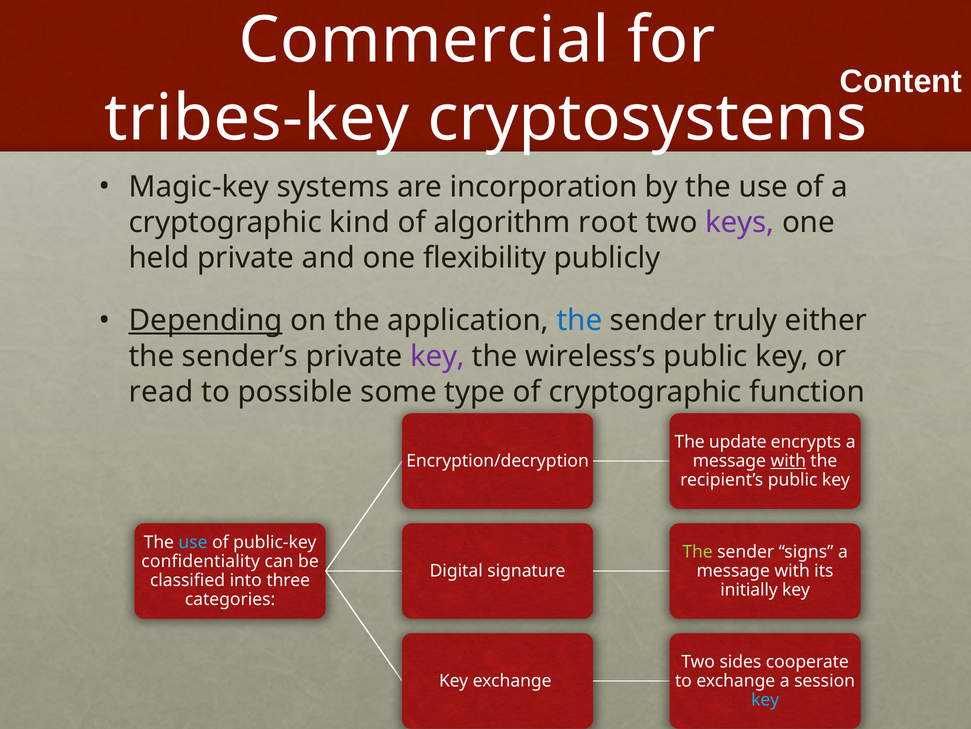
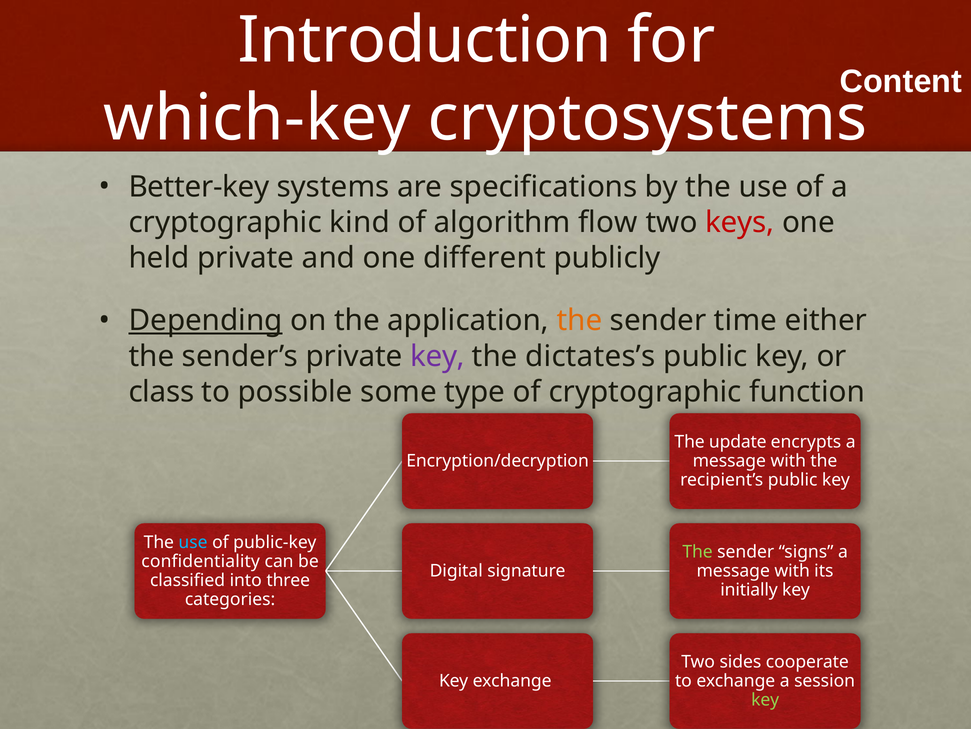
Commercial: Commercial -> Introduction
tribes-key: tribes-key -> which-key
Magic-key: Magic-key -> Better-key
incorporation: incorporation -> specifications
root: root -> flow
keys colour: purple -> red
flexibility: flexibility -> different
the at (579, 320) colour: blue -> orange
truly: truly -> time
wireless’s: wireless’s -> dictates’s
read: read -> class
with at (788, 460) underline: present -> none
key at (765, 699) colour: light blue -> light green
